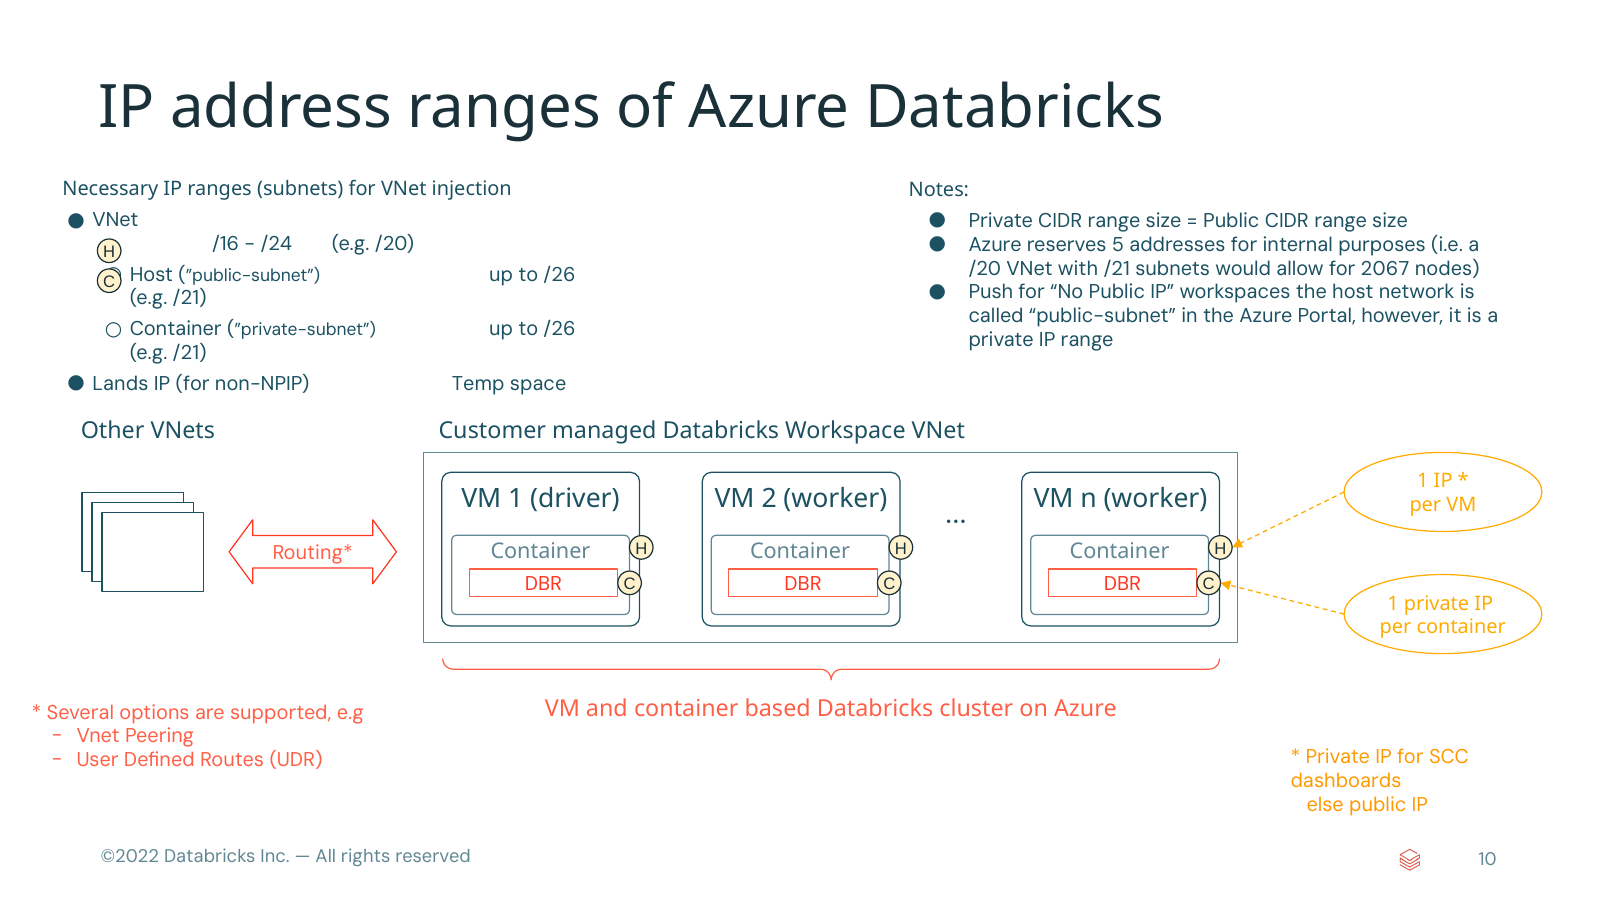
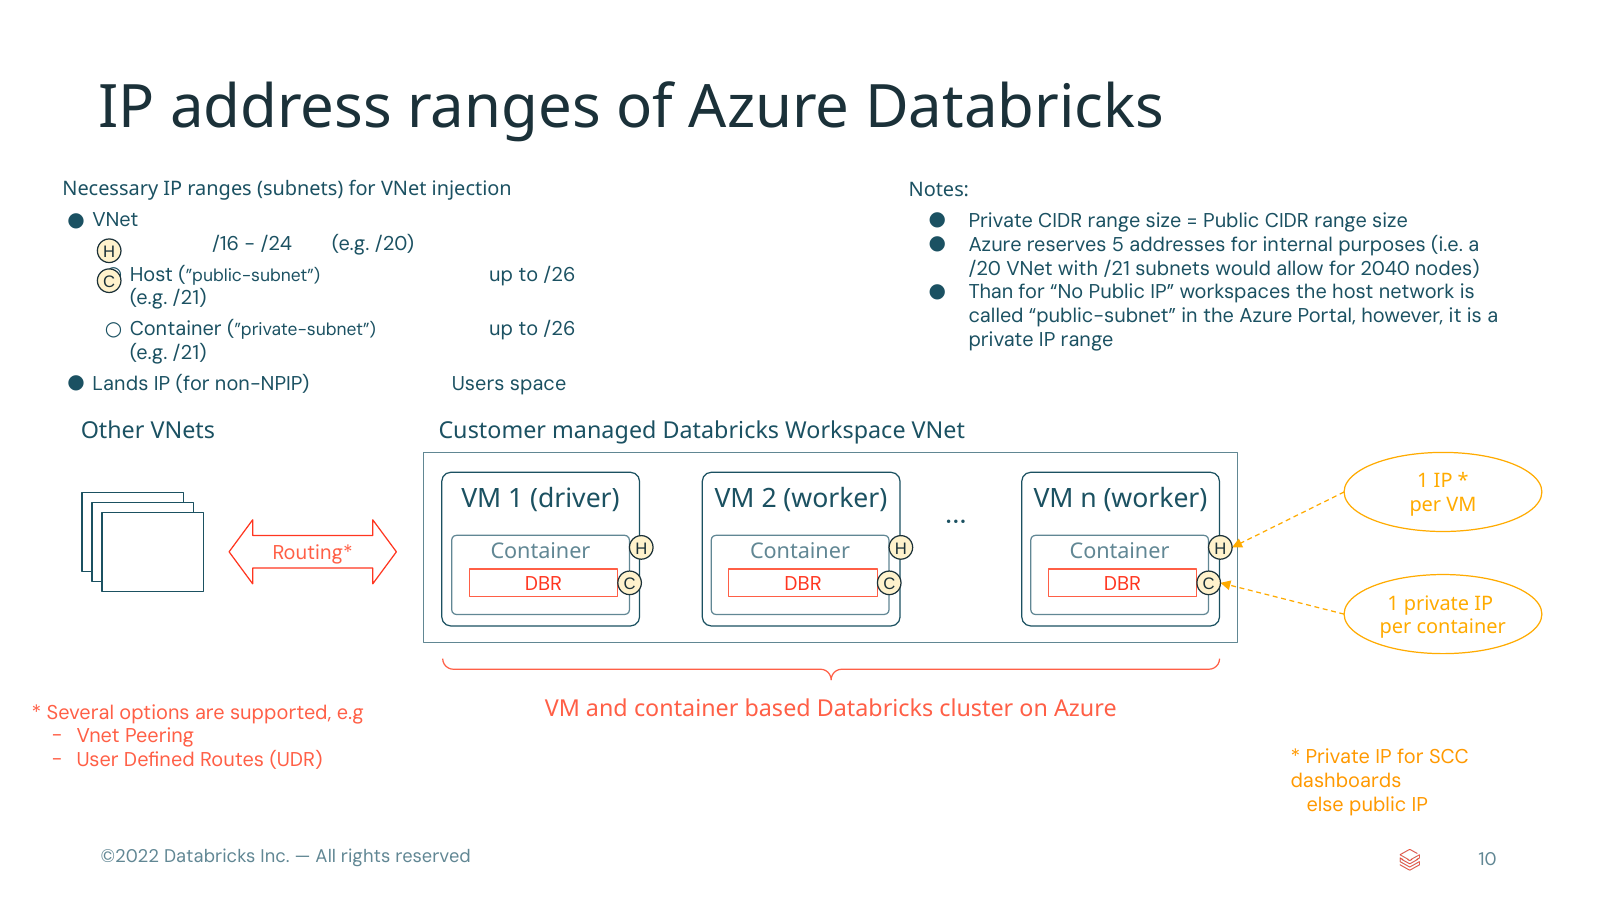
2067: 2067 -> 2040
Push: Push -> Than
Temp: Temp -> Users
